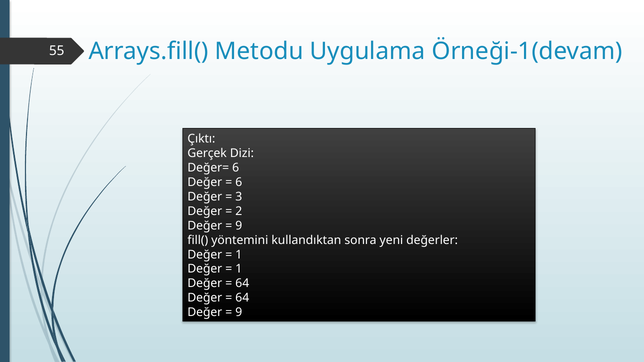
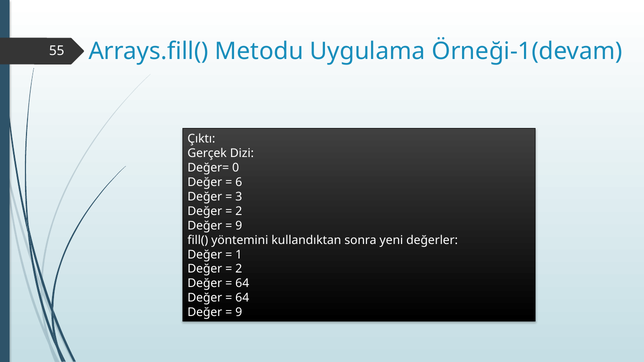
Değer= 6: 6 -> 0
1 at (239, 269): 1 -> 2
